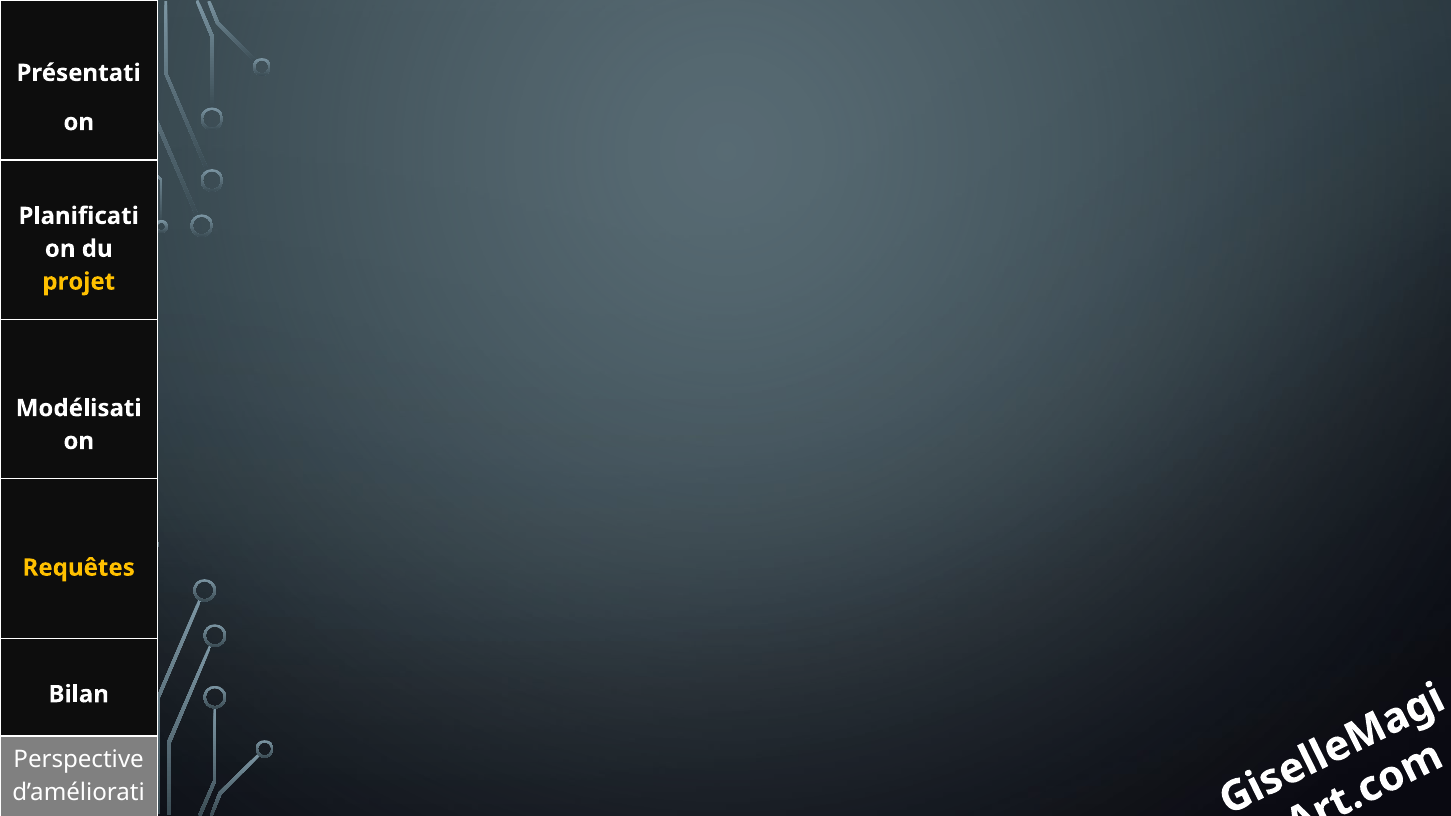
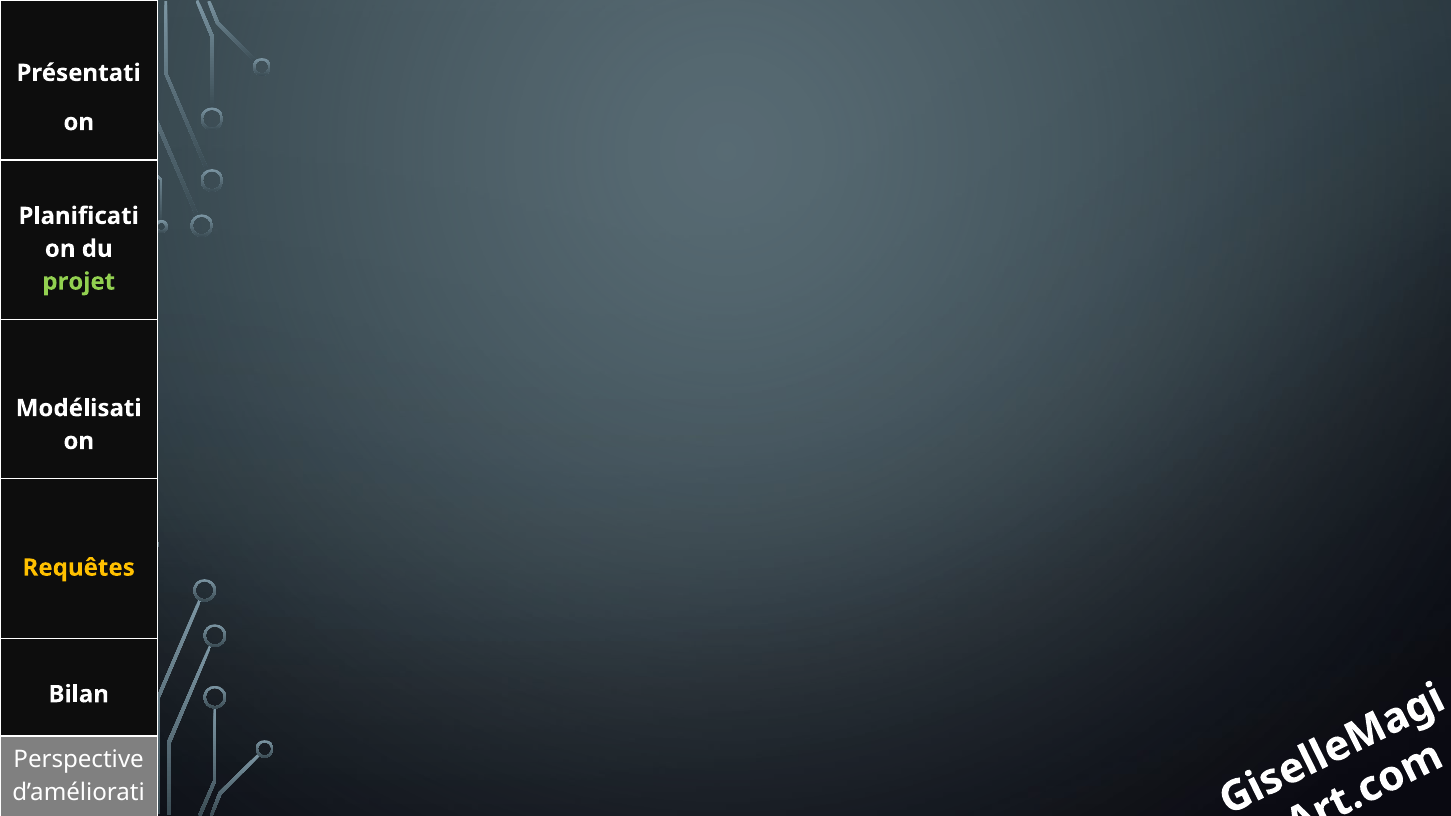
projet colour: yellow -> light green
